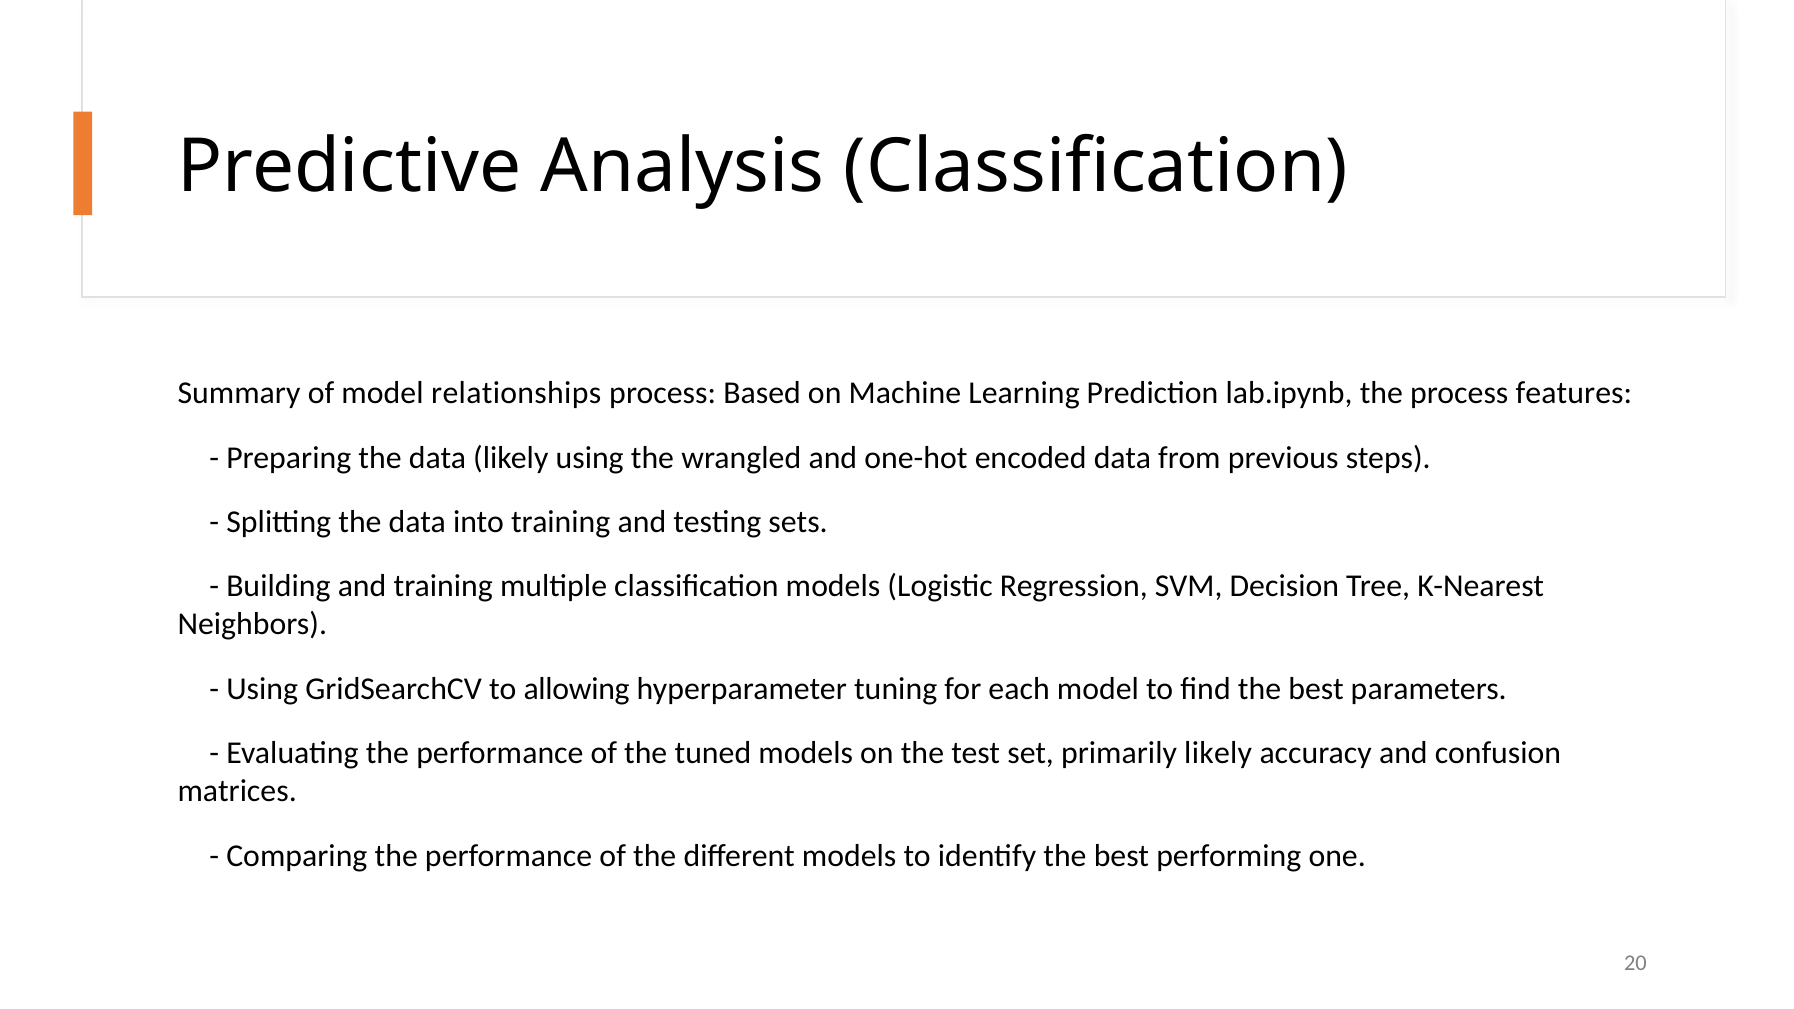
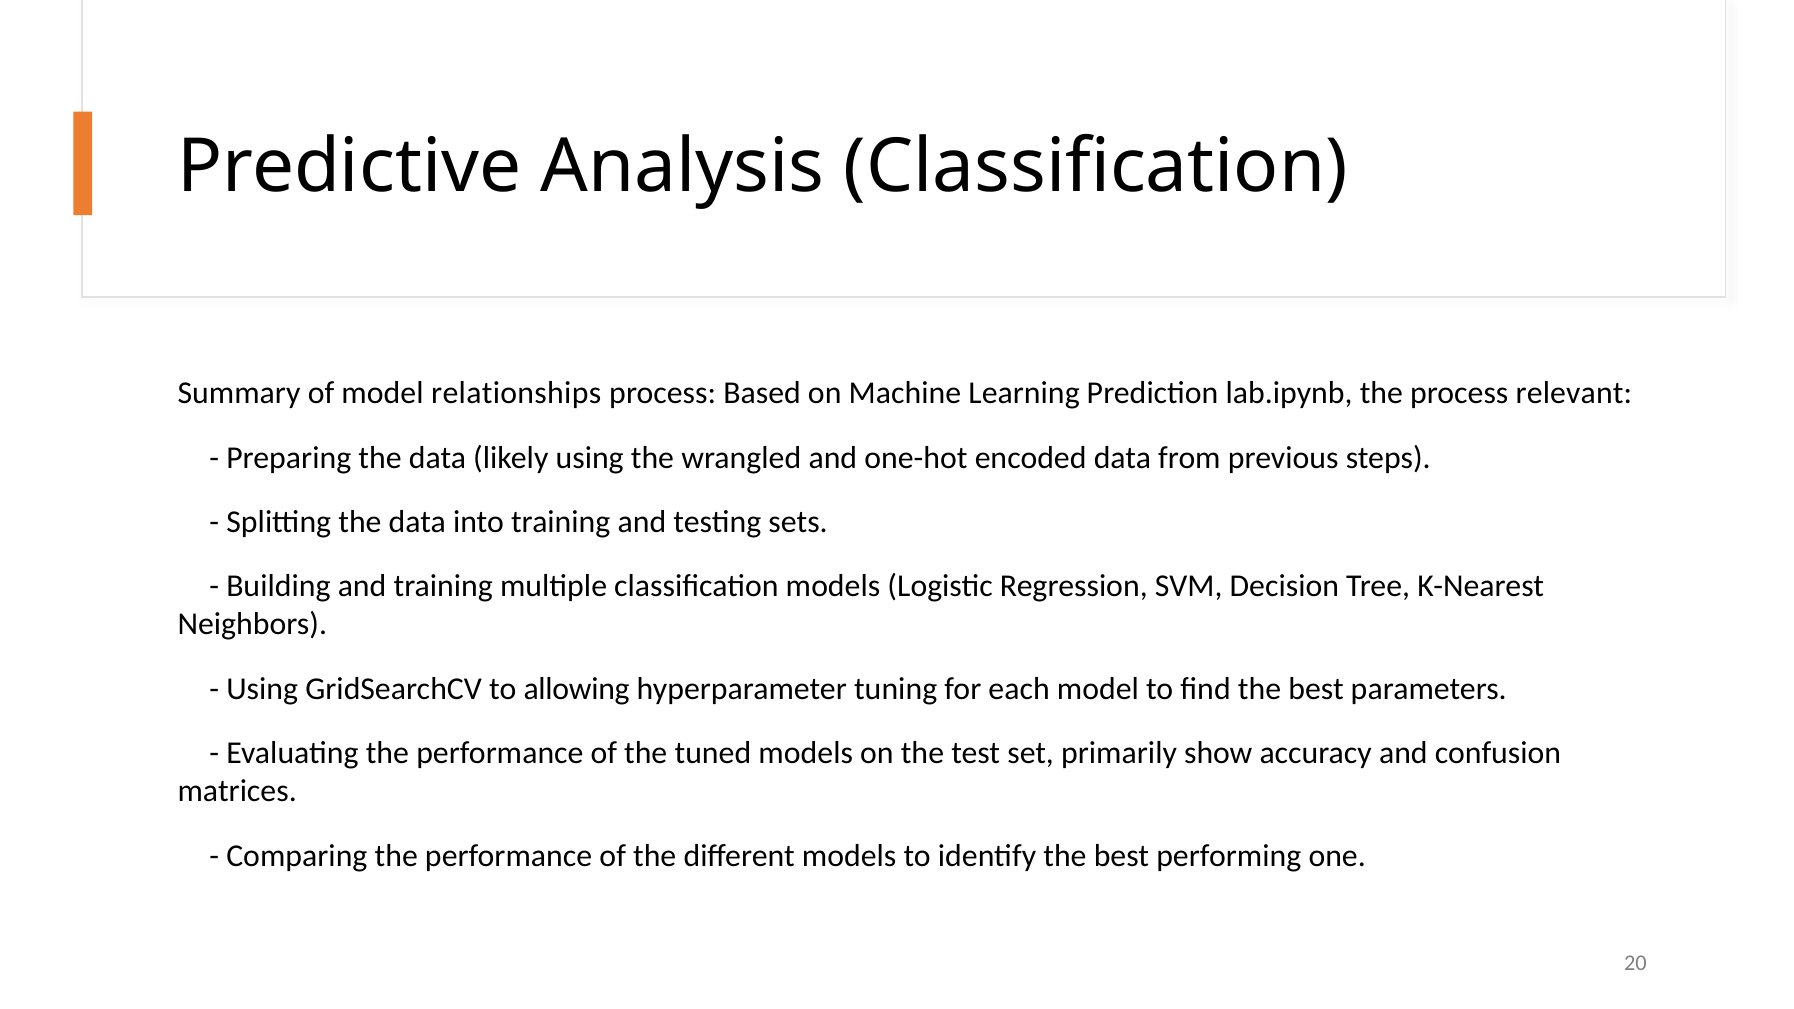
features: features -> relevant
primarily likely: likely -> show
